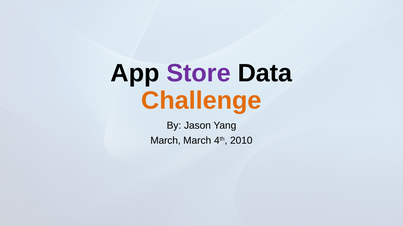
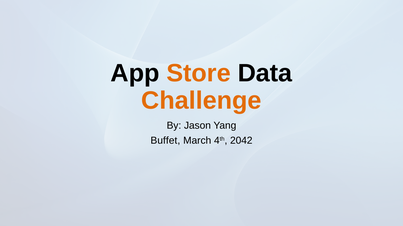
Store colour: purple -> orange
March at (165, 141): March -> Buffet
2010: 2010 -> 2042
